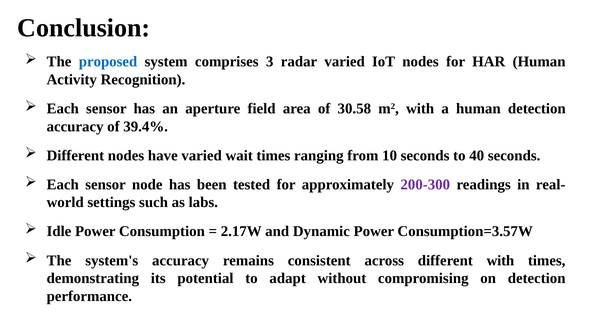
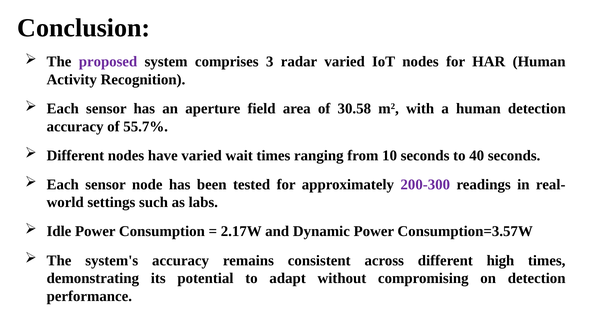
proposed colour: blue -> purple
39.4%: 39.4% -> 55.7%
different with: with -> high
